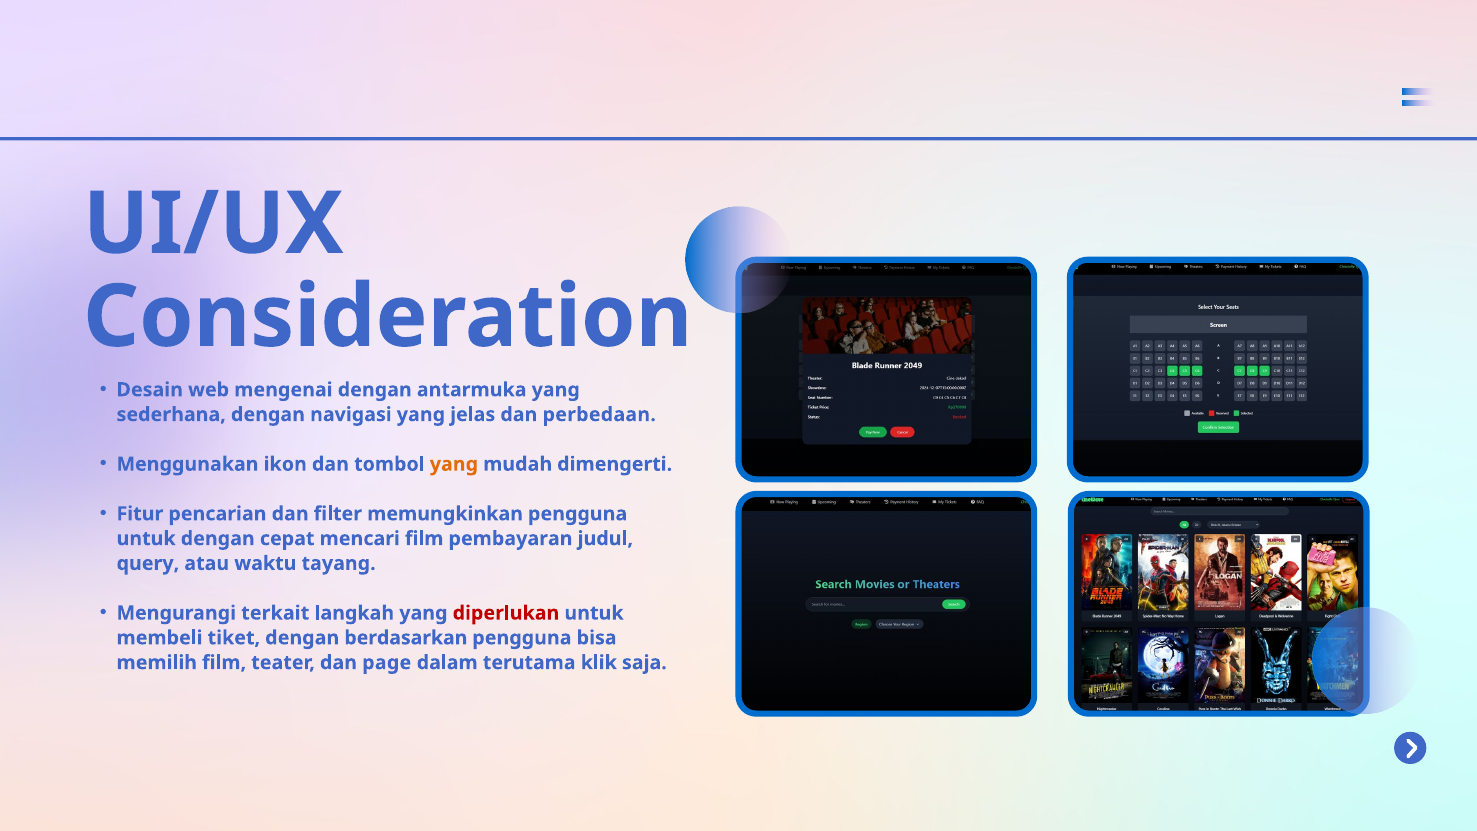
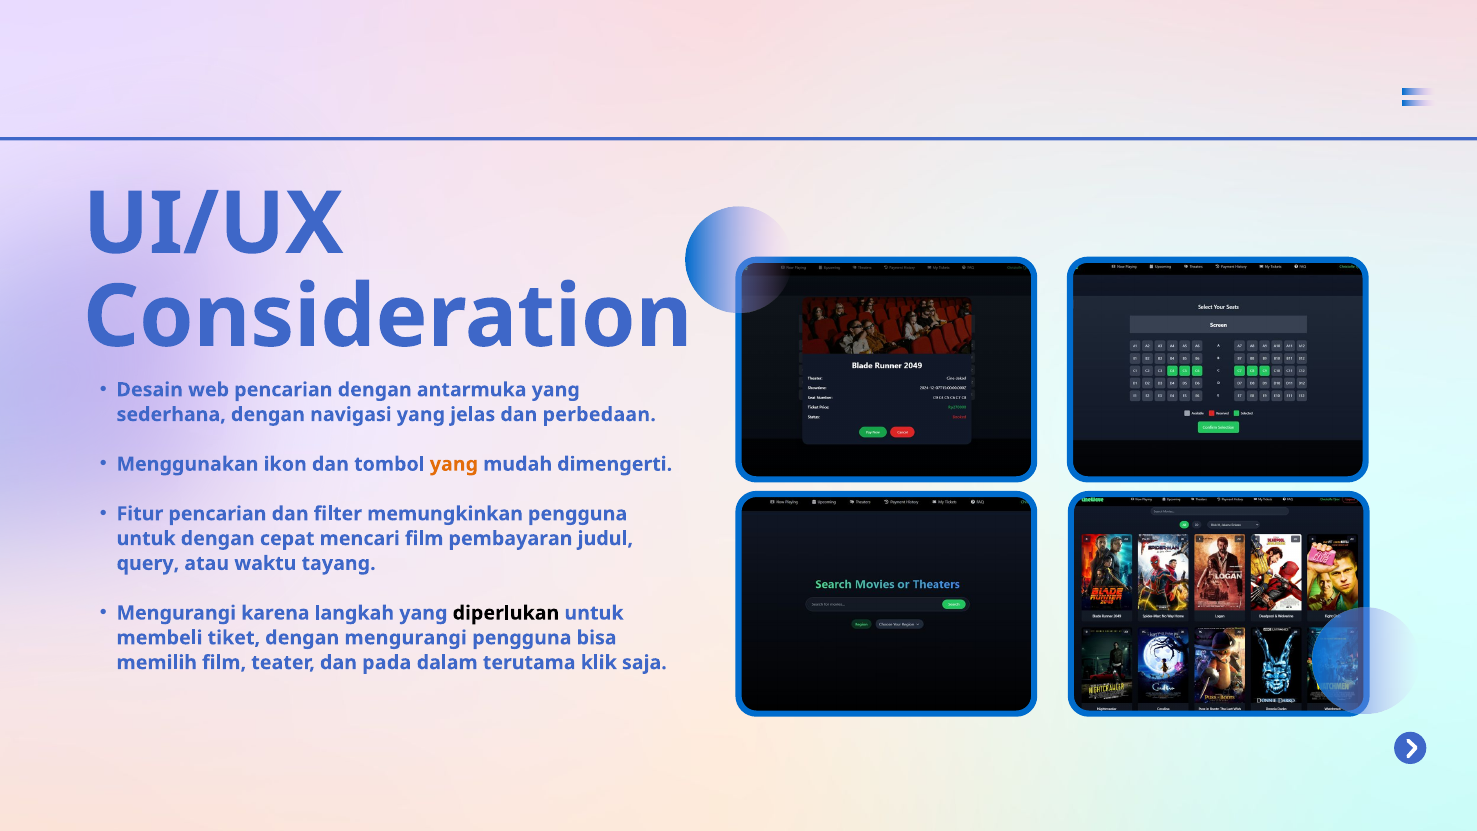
web mengenai: mengenai -> pencarian
terkait: terkait -> karena
diperlukan colour: red -> black
dengan berdasarkan: berdasarkan -> mengurangi
page: page -> pada
